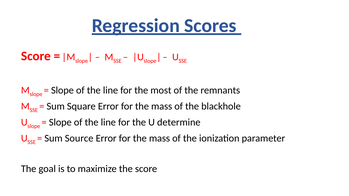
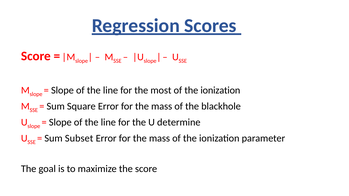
remnants at (220, 90): remnants -> ionization
Source: Source -> Subset
